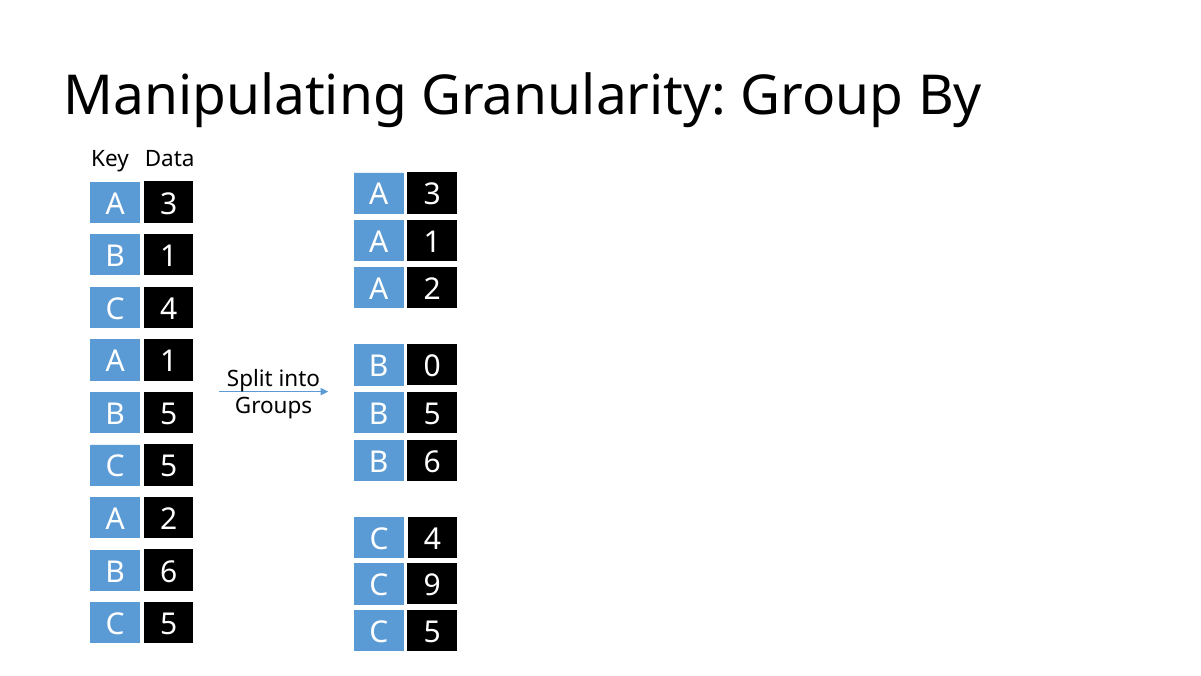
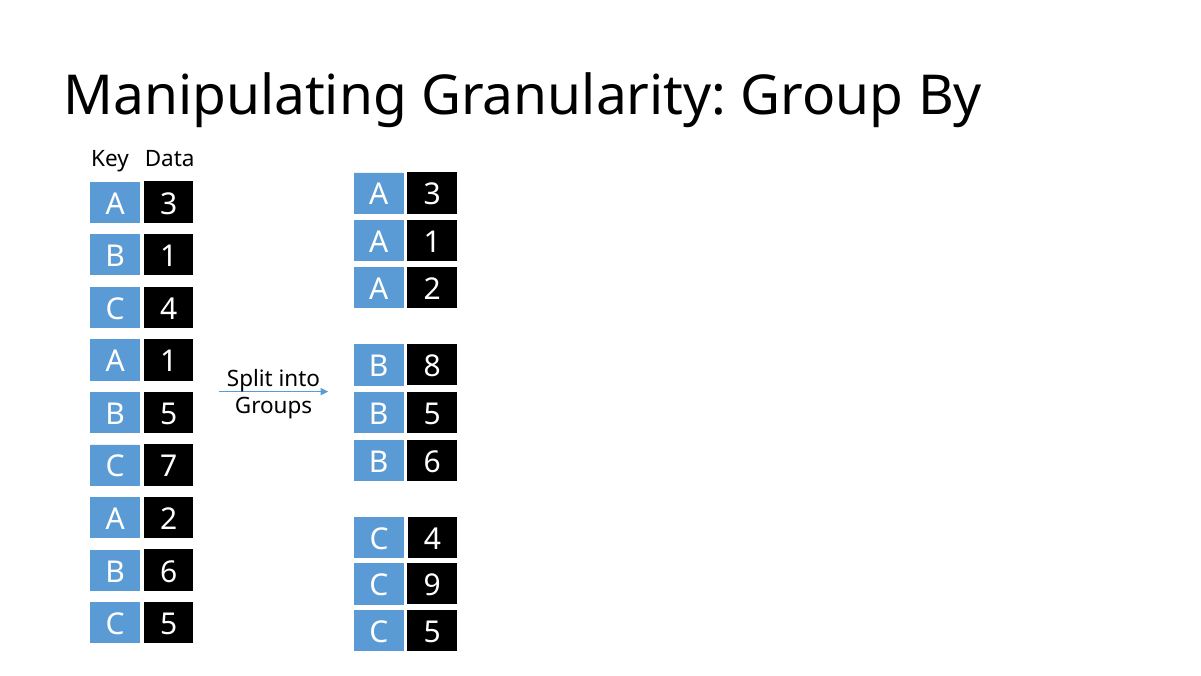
0: 0 -> 8
5 at (169, 467): 5 -> 7
